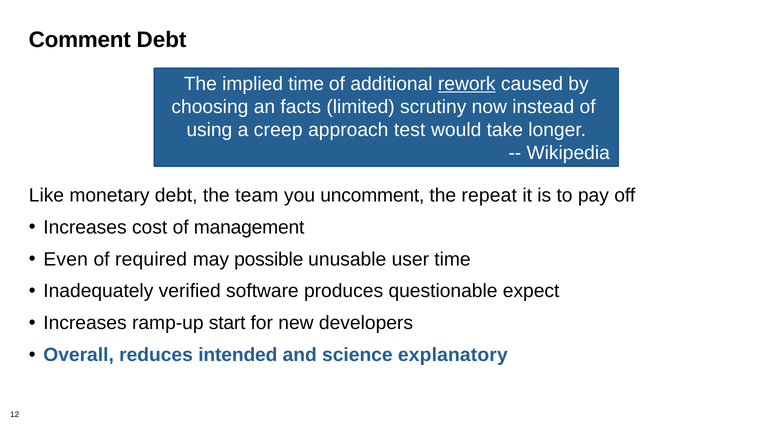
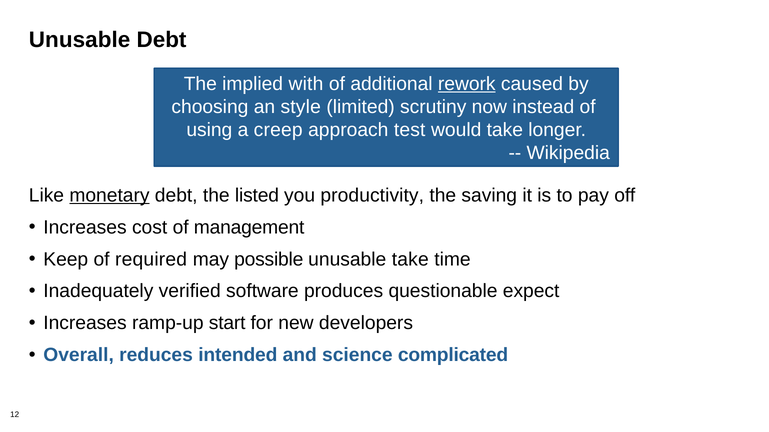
Comment at (80, 40): Comment -> Unusable
implied time: time -> with
facts: facts -> style
monetary underline: none -> present
team: team -> listed
uncomment: uncomment -> productivity
repeat: repeat -> saving
Even: Even -> Keep
unusable user: user -> take
explanatory: explanatory -> complicated
